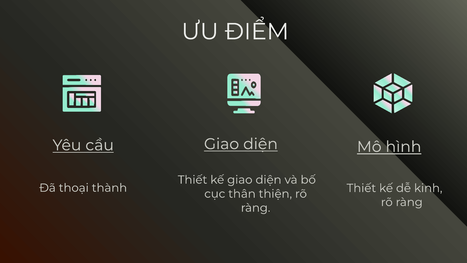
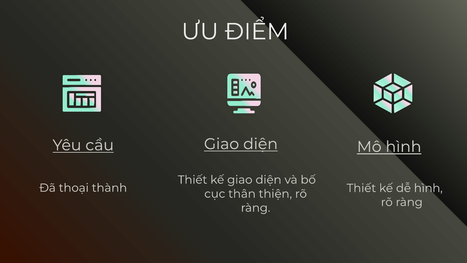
dễ kinh: kinh -> hình
